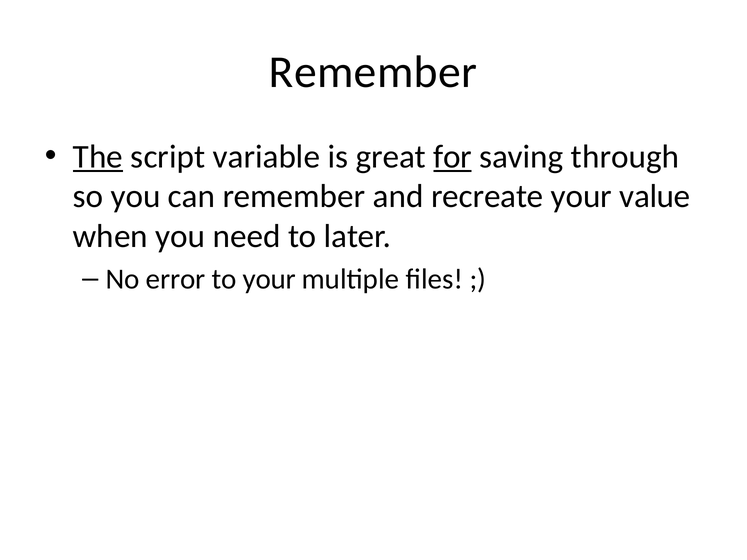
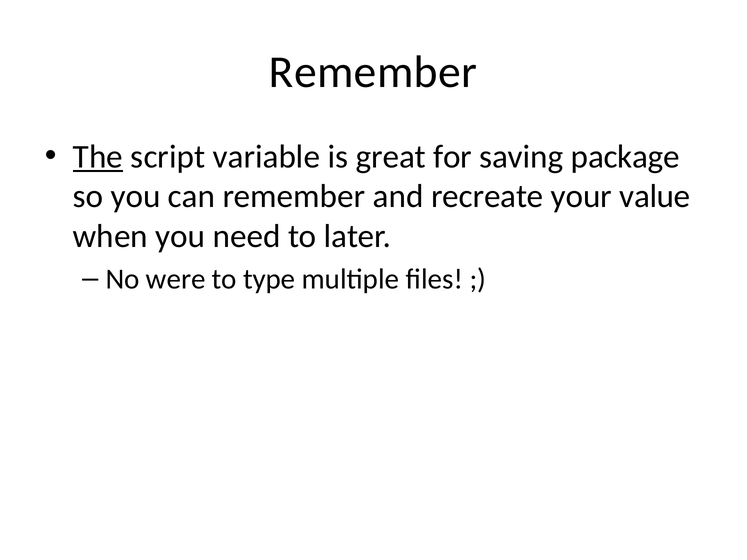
for underline: present -> none
through: through -> package
error: error -> were
to your: your -> type
